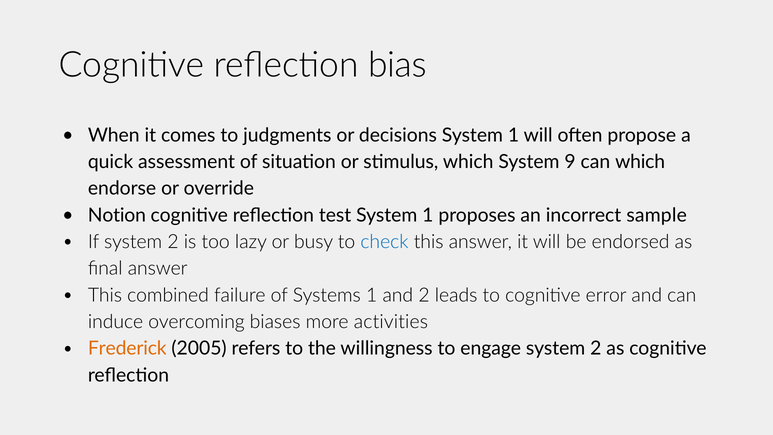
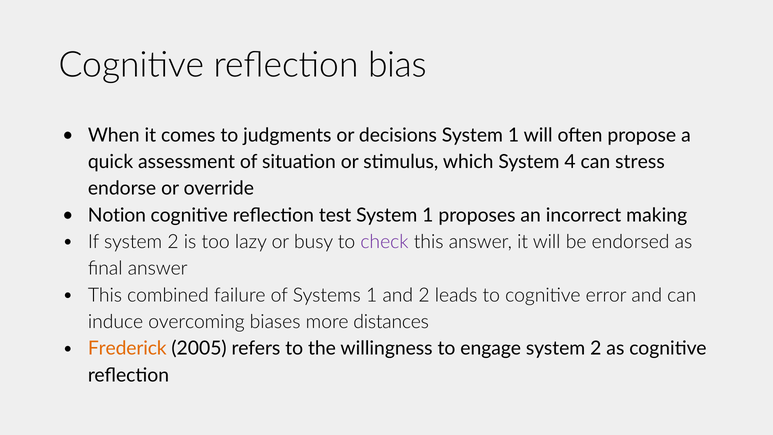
9: 9 -> 4
can which: which -> stress
sample: sample -> making
check colour: blue -> purple
activities: activities -> distances
